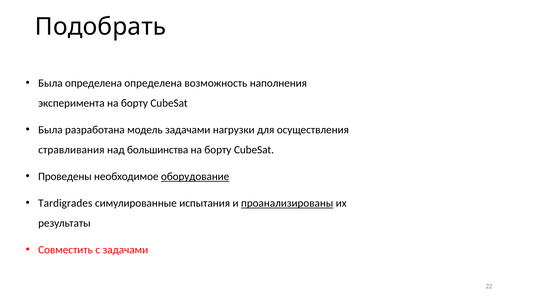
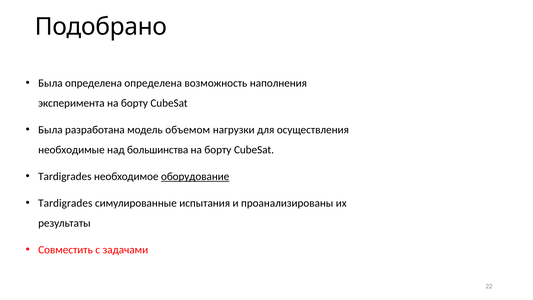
Подобрать: Подобрать -> Подобрано
модель задачами: задачами -> объемом
стравливания: стравливания -> необходимые
Проведены at (65, 176): Проведены -> Tardigrades
проанализированы underline: present -> none
